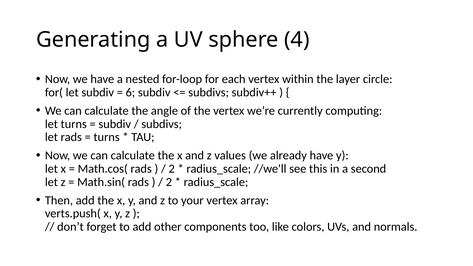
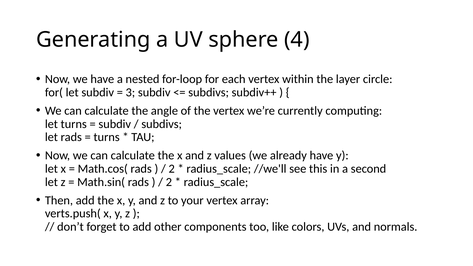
6: 6 -> 3
